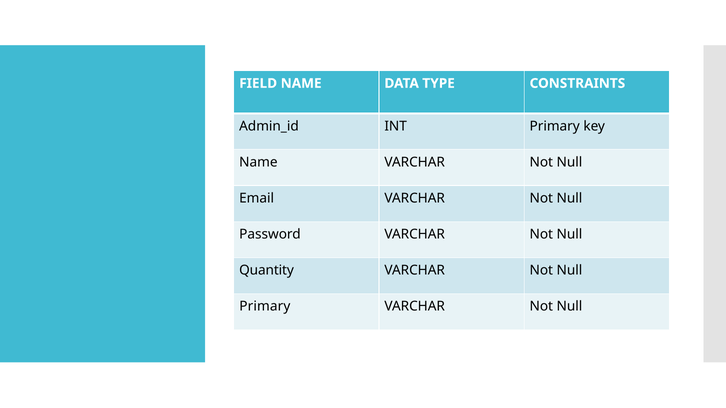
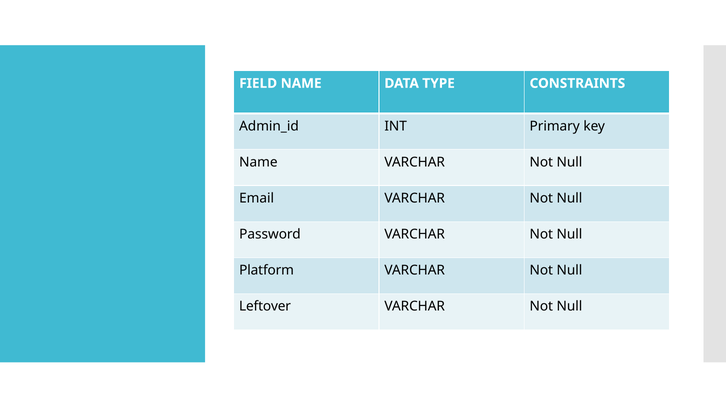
Quantity: Quantity -> Platform
Primary at (265, 307): Primary -> Leftover
